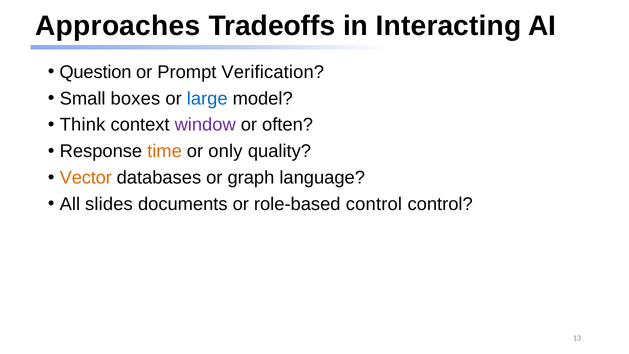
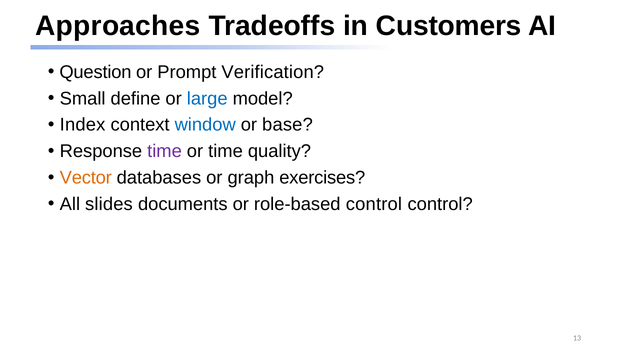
Interacting: Interacting -> Customers
boxes: boxes -> define
Think: Think -> Index
window colour: purple -> blue
often: often -> base
time at (165, 151) colour: orange -> purple
or only: only -> time
language: language -> exercises
